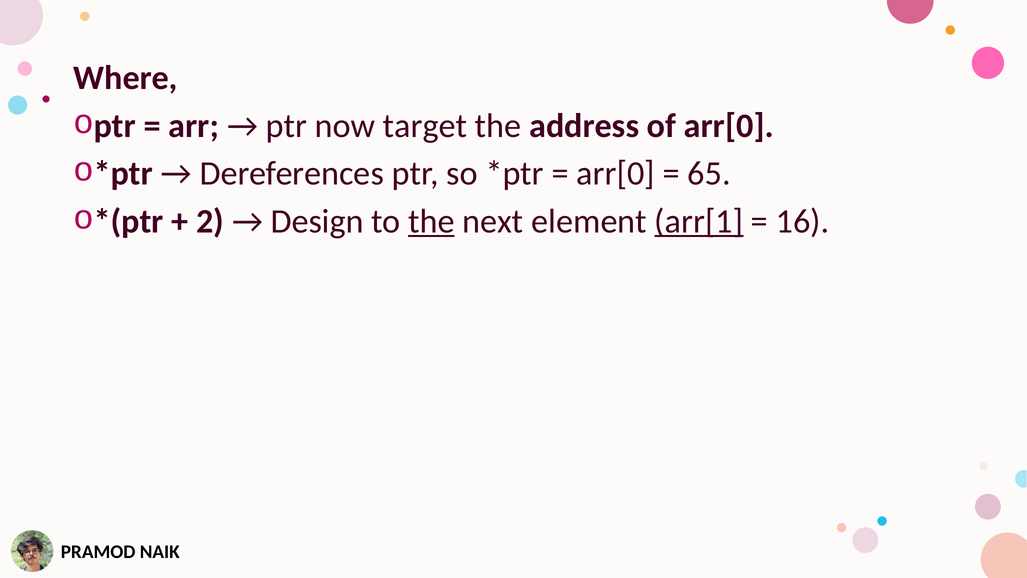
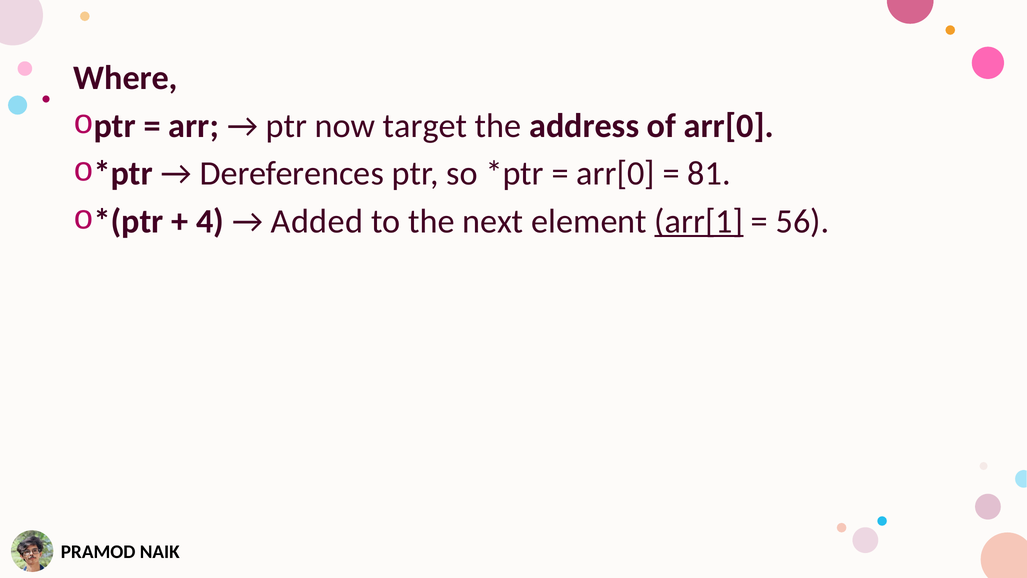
65: 65 -> 81
2: 2 -> 4
Design: Design -> Added
the at (431, 221) underline: present -> none
16: 16 -> 56
